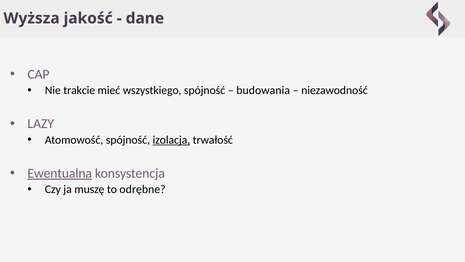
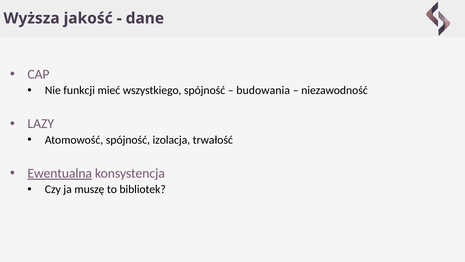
trakcie: trakcie -> funkcji
izolacja underline: present -> none
odrębne: odrębne -> bibliotek
